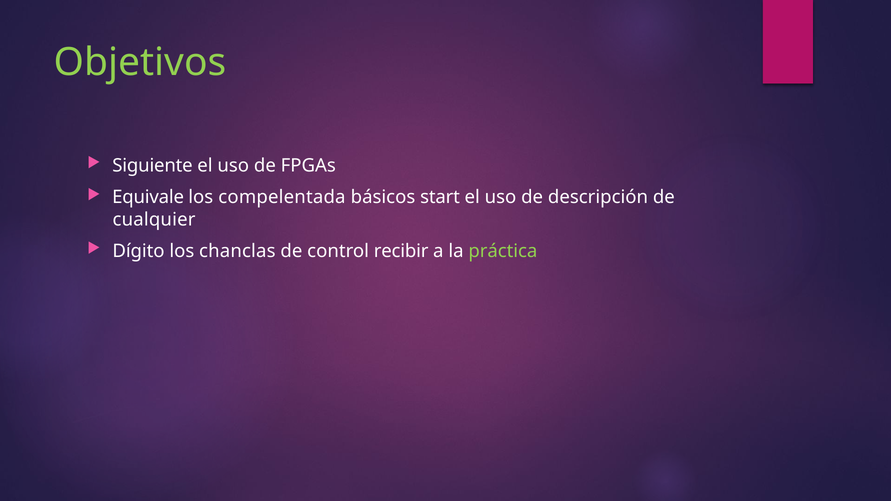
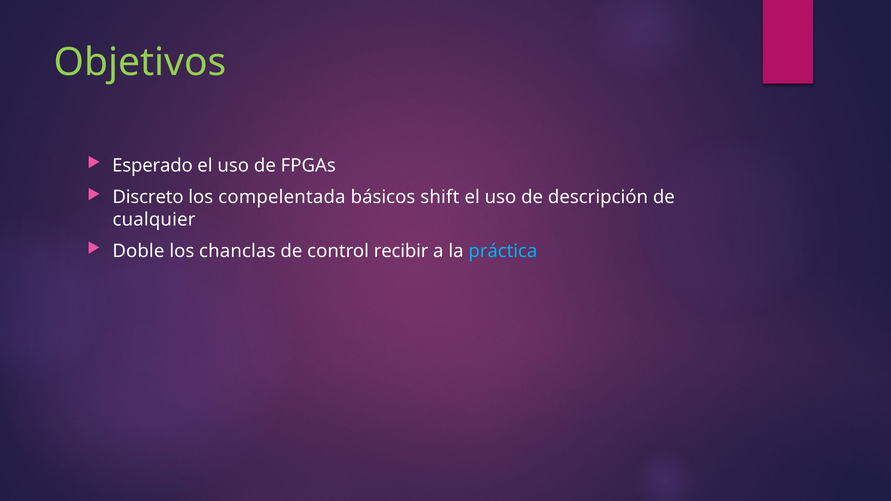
Siguiente: Siguiente -> Esperado
Equivale: Equivale -> Discreto
start: start -> shift
Dígito: Dígito -> Doble
práctica colour: light green -> light blue
